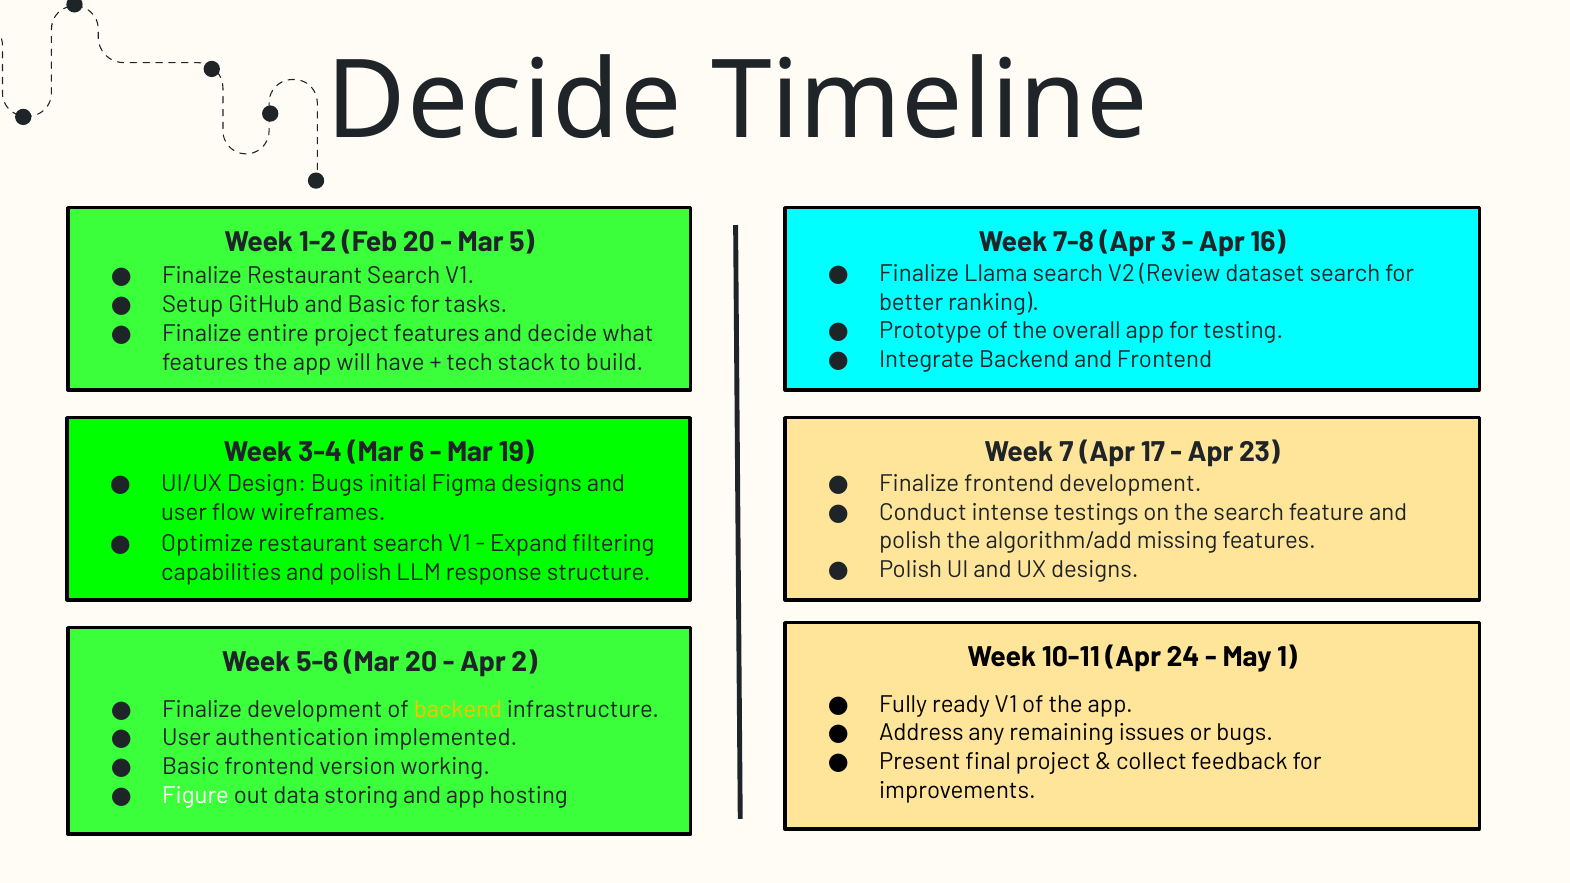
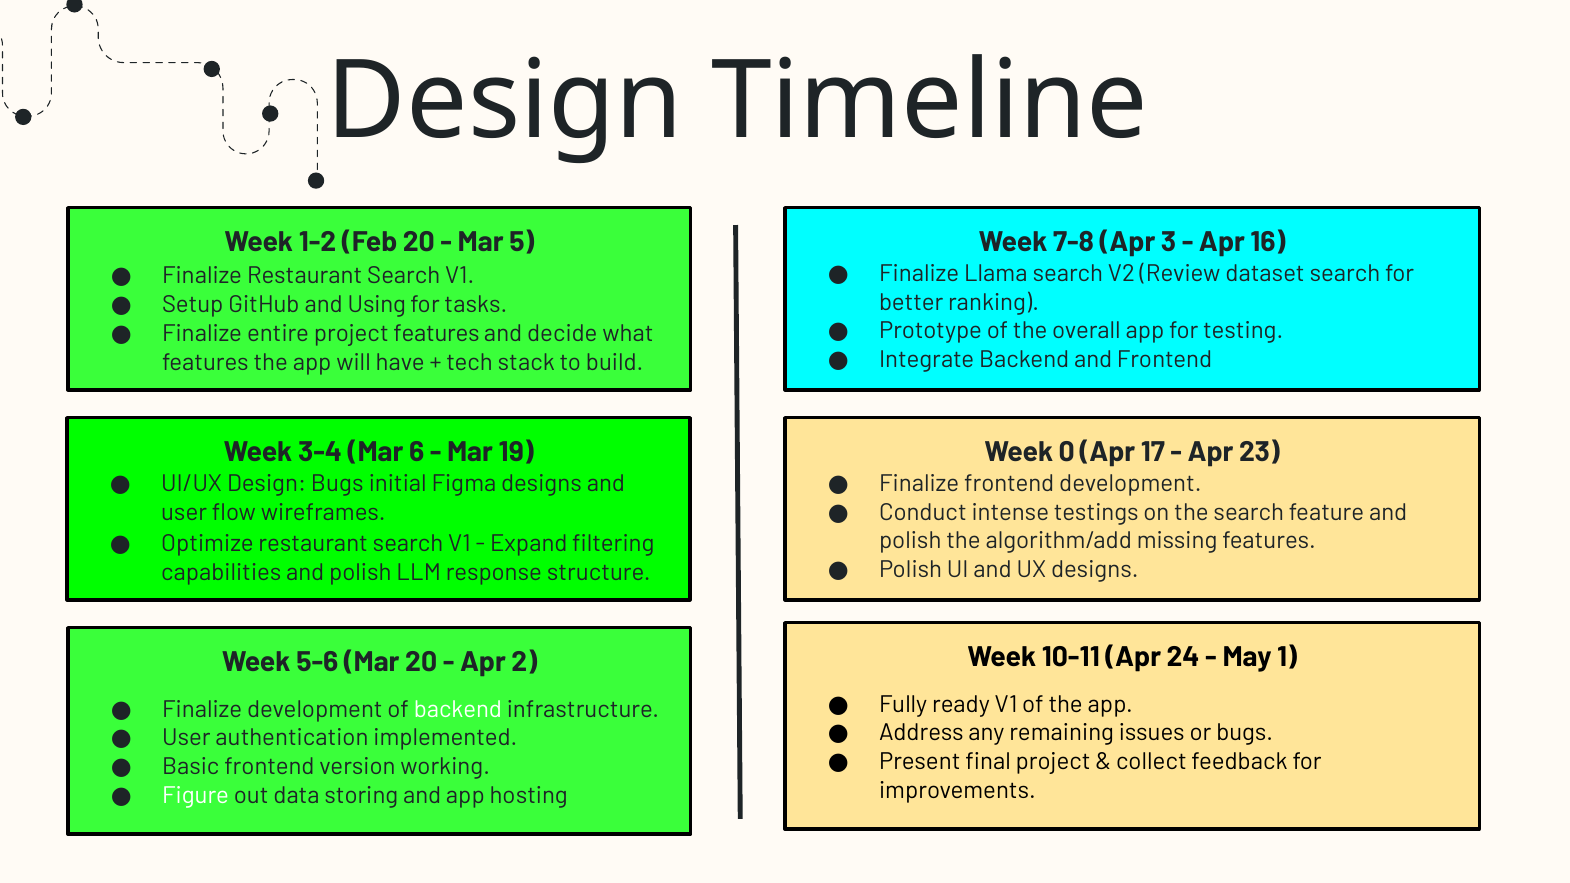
Decide at (504, 101): Decide -> Design
and Basic: Basic -> Using
7: 7 -> 0
backend at (458, 709) colour: yellow -> white
